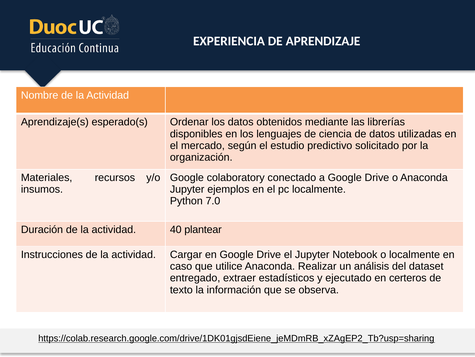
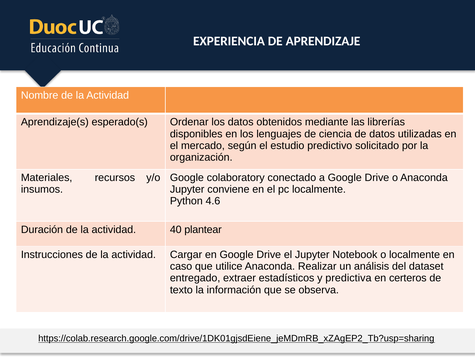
ejemplos: ejemplos -> conviene
7.0: 7.0 -> 4.6
ejecutado: ejecutado -> predictiva
